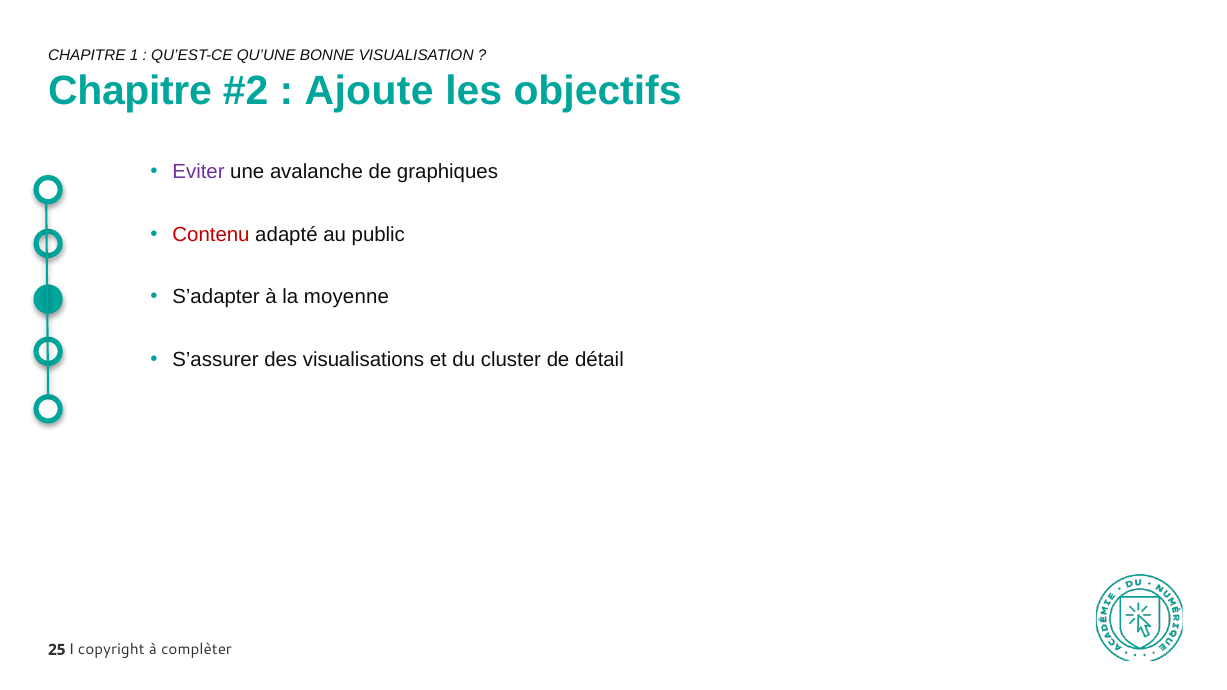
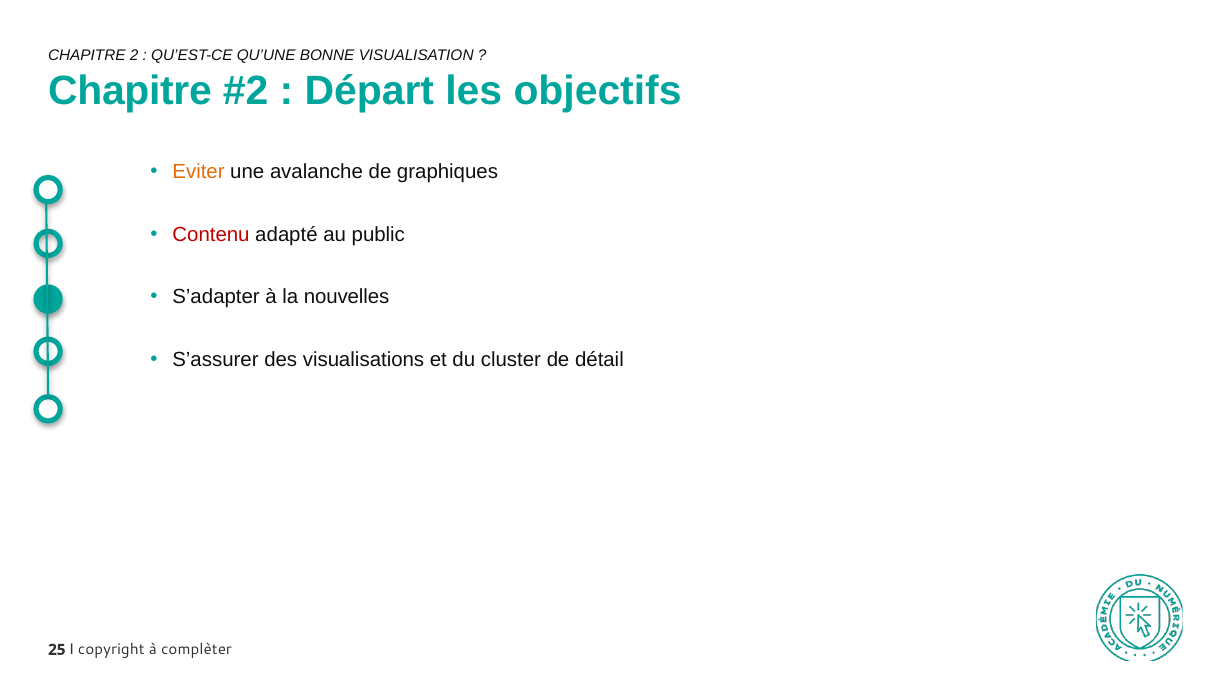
1: 1 -> 2
Ajoute: Ajoute -> Départ
Eviter colour: purple -> orange
moyenne: moyenne -> nouvelles
